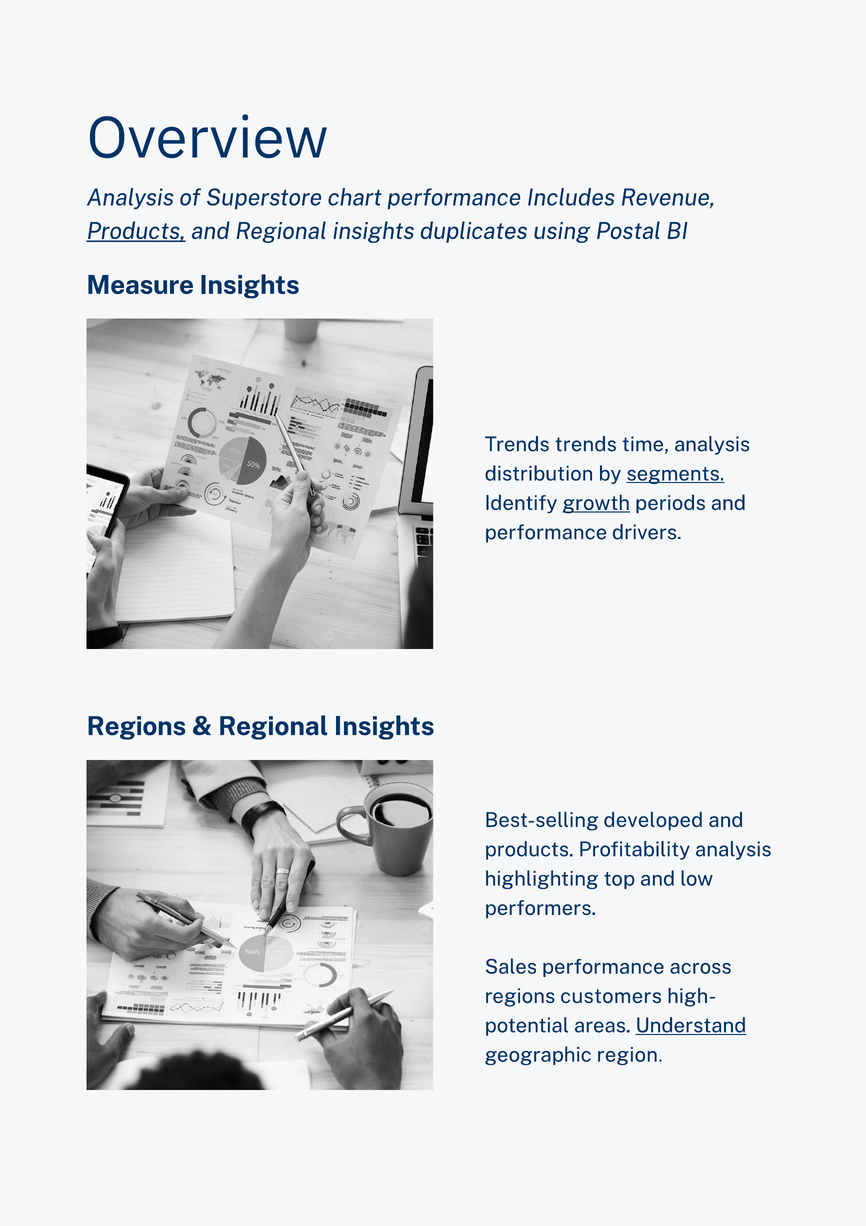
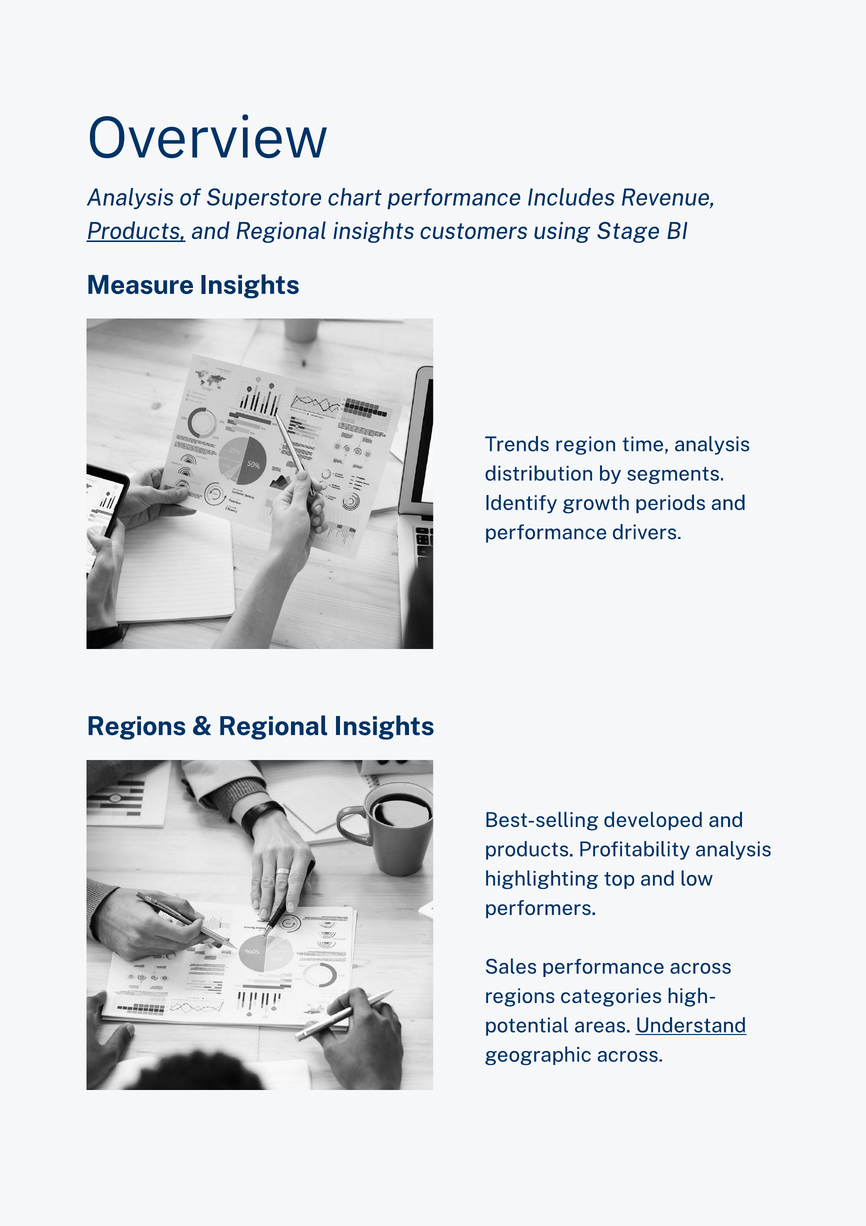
duplicates: duplicates -> customers
Postal: Postal -> Stage
Trends trends: trends -> region
segments underline: present -> none
growth underline: present -> none
customers: customers -> categories
geographic region: region -> across
